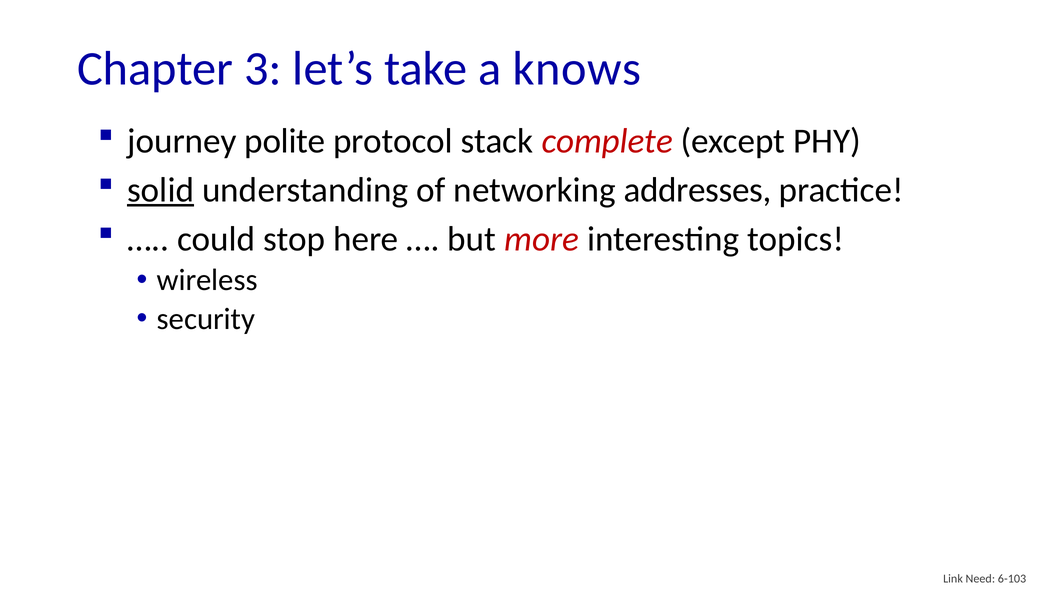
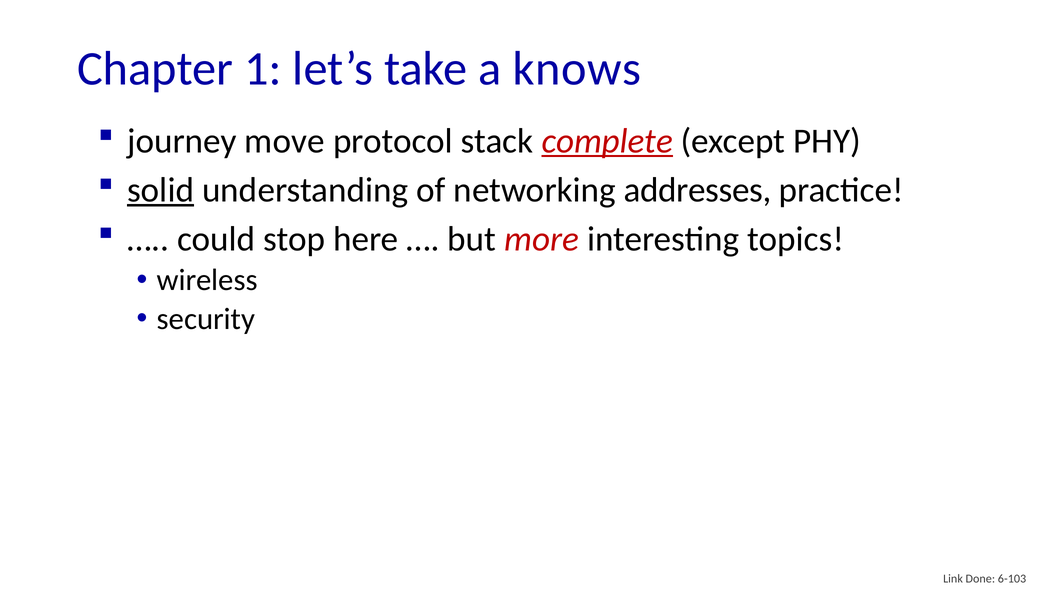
3: 3 -> 1
polite: polite -> move
complete underline: none -> present
Need: Need -> Done
